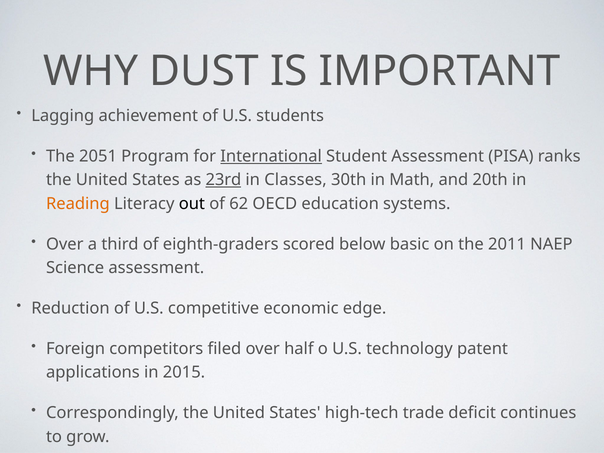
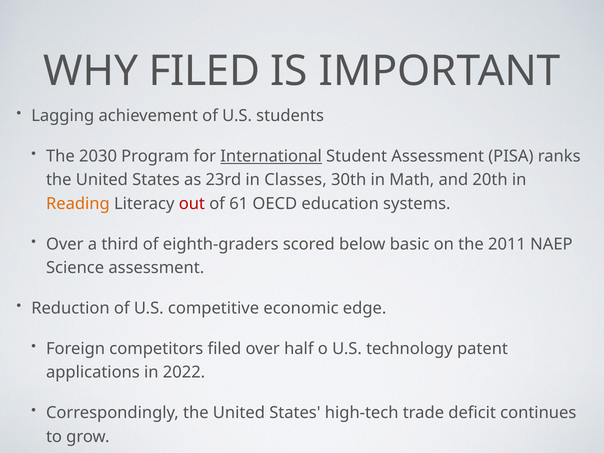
WHY DUST: DUST -> FILED
2051: 2051 -> 2030
23rd underline: present -> none
out colour: black -> red
62: 62 -> 61
2015: 2015 -> 2022
